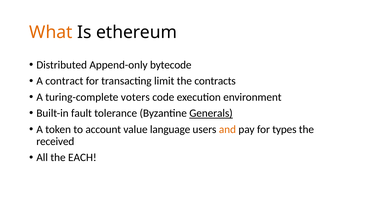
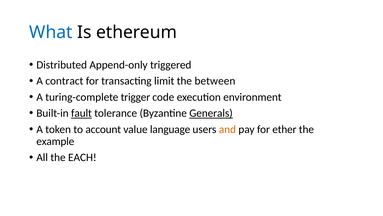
What colour: orange -> blue
bytecode: bytecode -> triggered
contracts: contracts -> between
voters: voters -> trigger
fault underline: none -> present
types: types -> ether
received: received -> example
